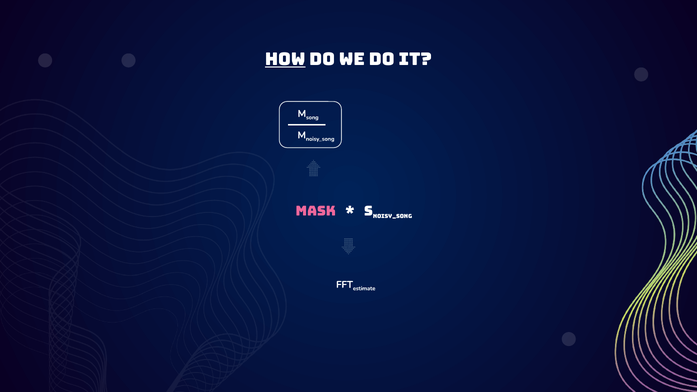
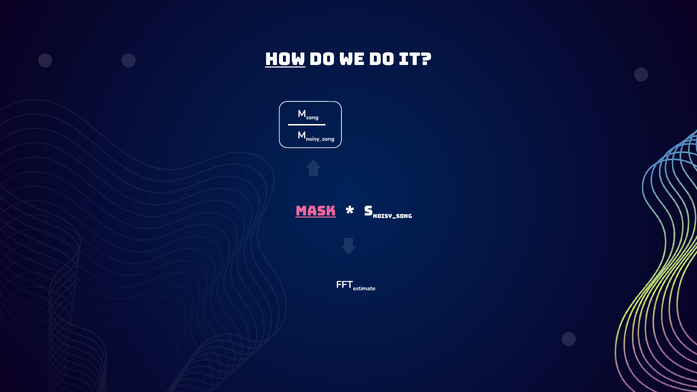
Mask underline: none -> present
